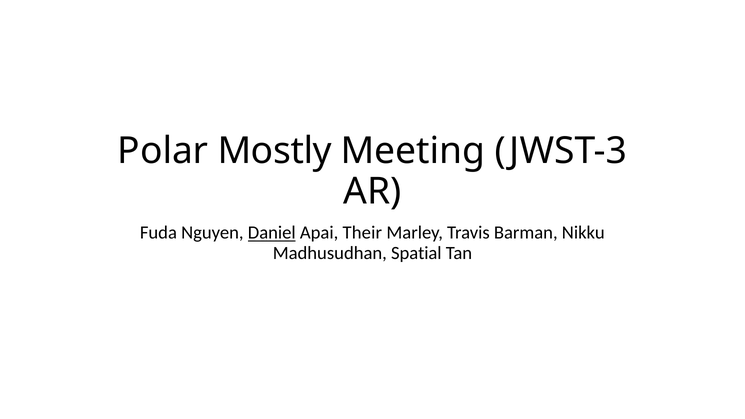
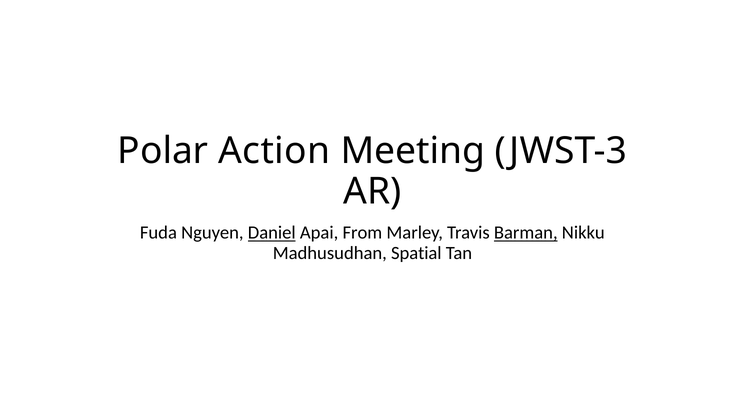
Mostly: Mostly -> Action
Their: Their -> From
Barman underline: none -> present
